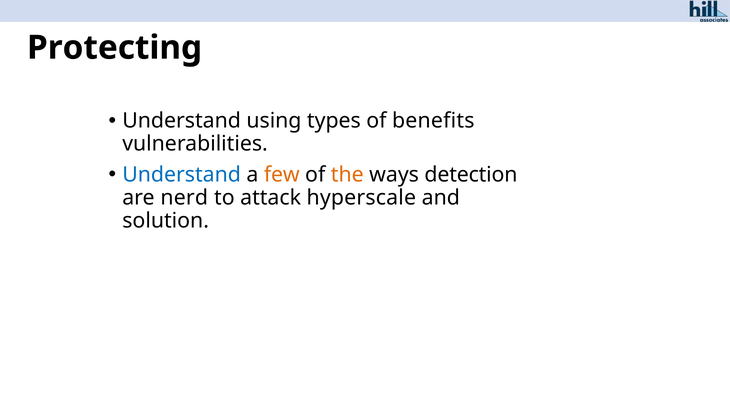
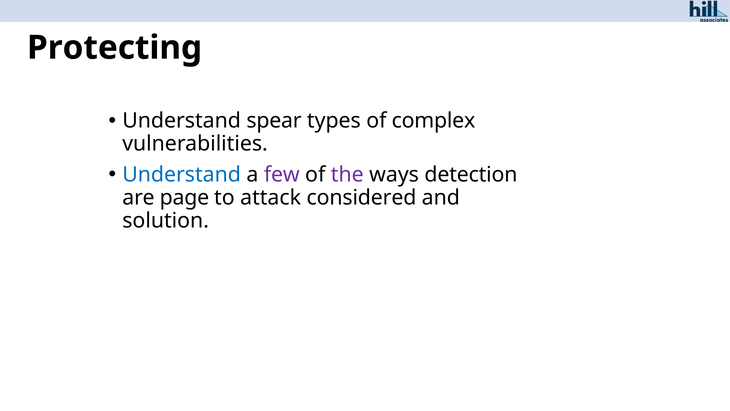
using: using -> spear
benefits: benefits -> complex
few colour: orange -> purple
the colour: orange -> purple
nerd: nerd -> page
hyperscale: hyperscale -> considered
